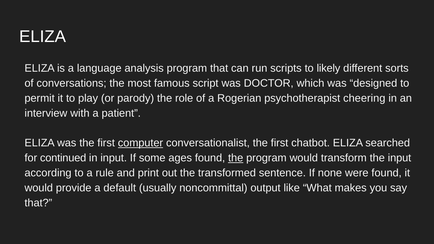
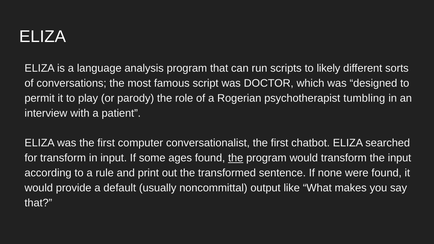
cheering: cheering -> tumbling
computer underline: present -> none
for continued: continued -> transform
